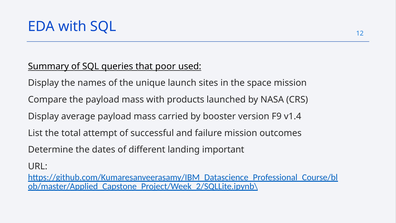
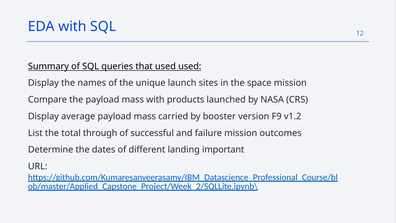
that poor: poor -> used
v1.4: v1.4 -> v1.2
attempt: attempt -> through
